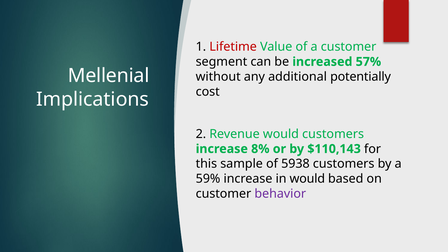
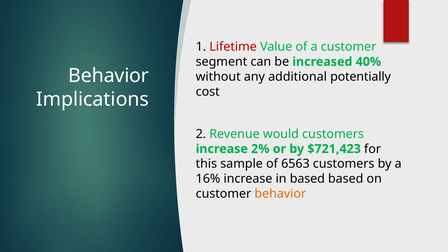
57%: 57% -> 40%
Mellenial at (109, 76): Mellenial -> Behavior
8%: 8% -> 2%
$110,143: $110,143 -> $721,423
5938: 5938 -> 6563
59%: 59% -> 16%
in would: would -> based
behavior at (280, 194) colour: purple -> orange
